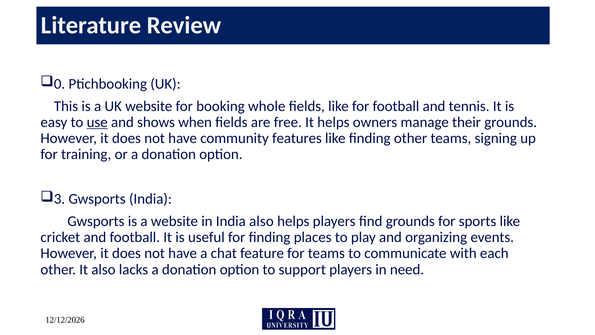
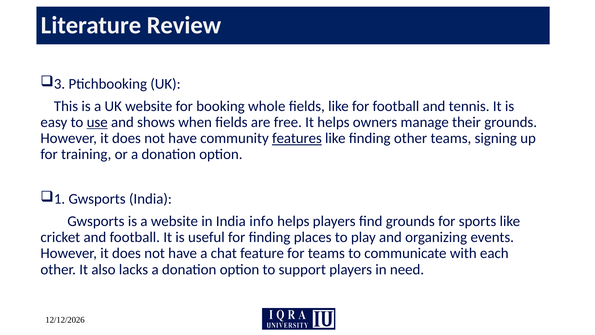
0: 0 -> 3
features underline: none -> present
3: 3 -> 1
India also: also -> info
